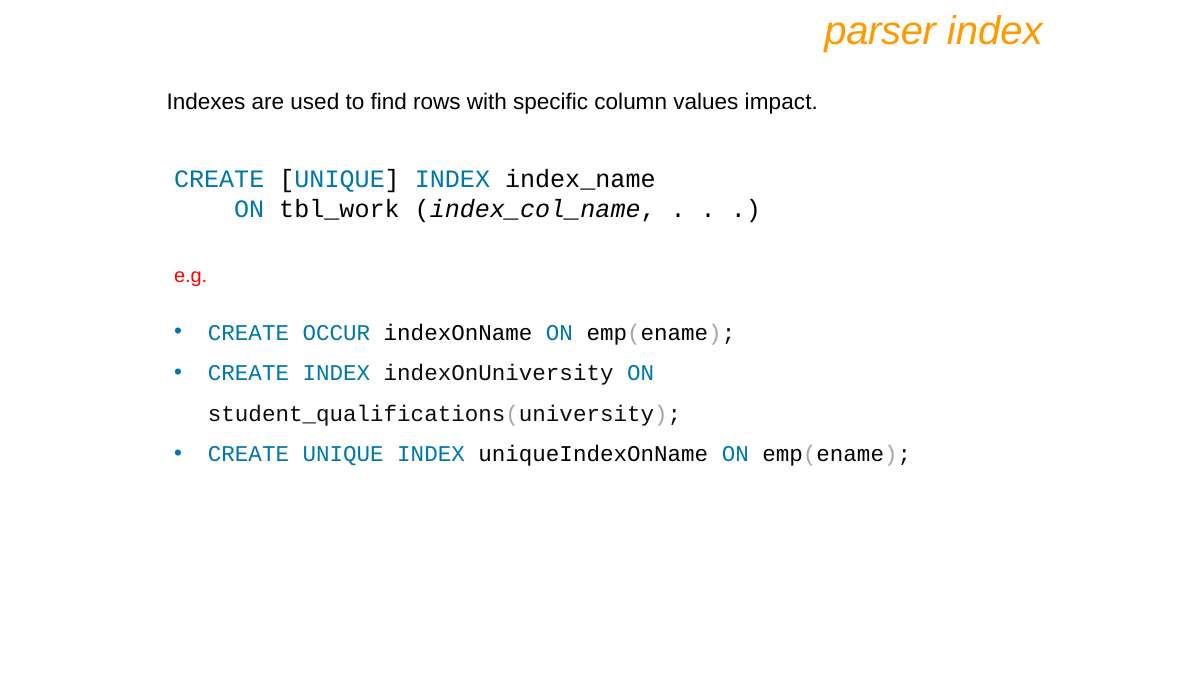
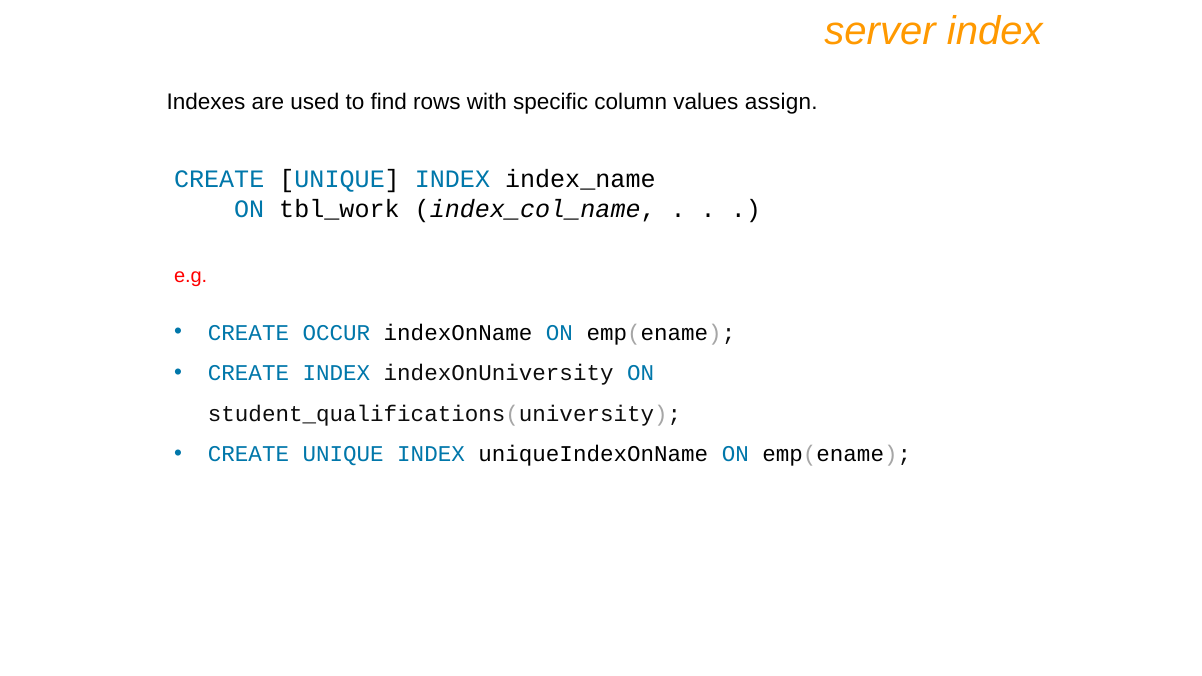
parser: parser -> server
impact: impact -> assign
